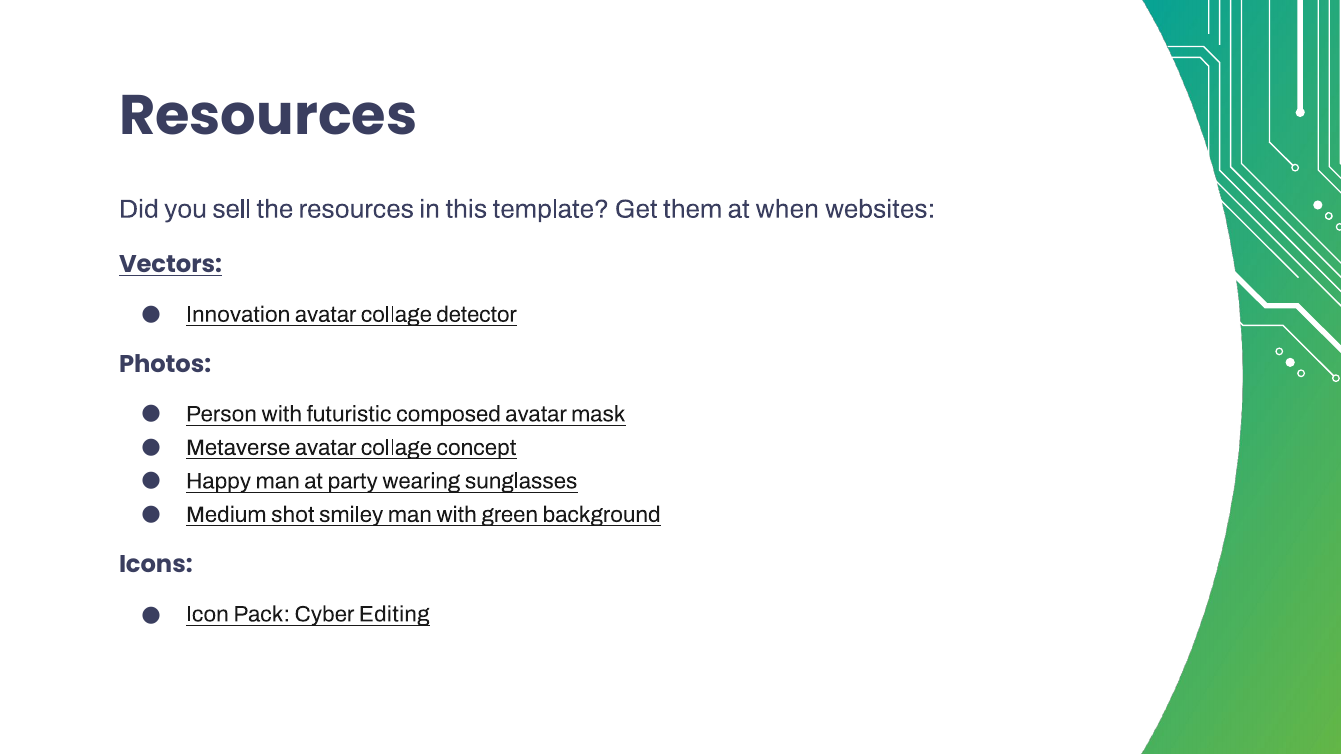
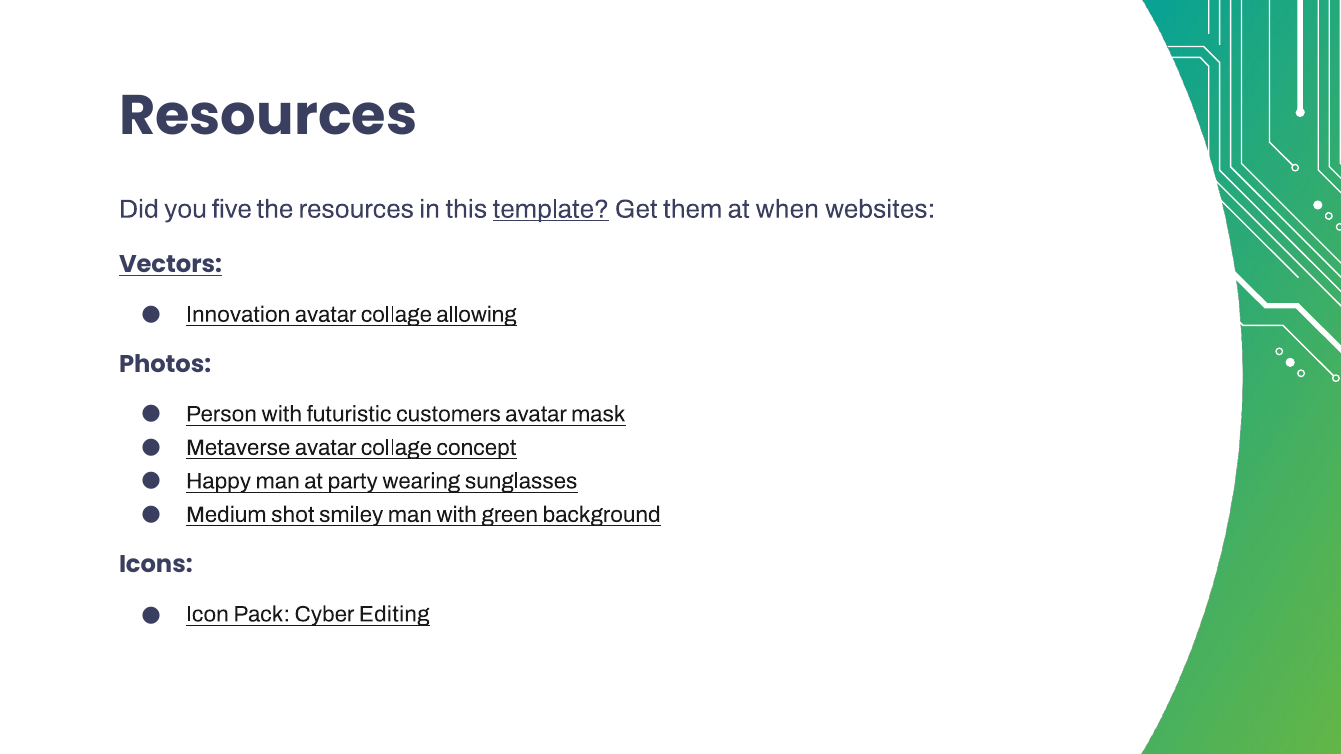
sell: sell -> five
template underline: none -> present
detector: detector -> allowing
composed: composed -> customers
